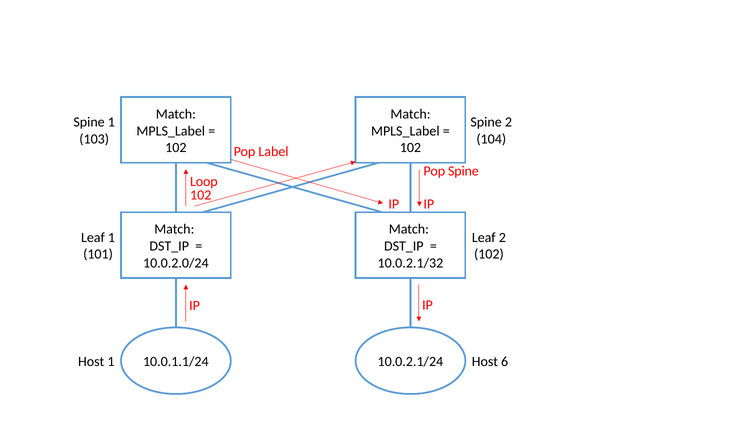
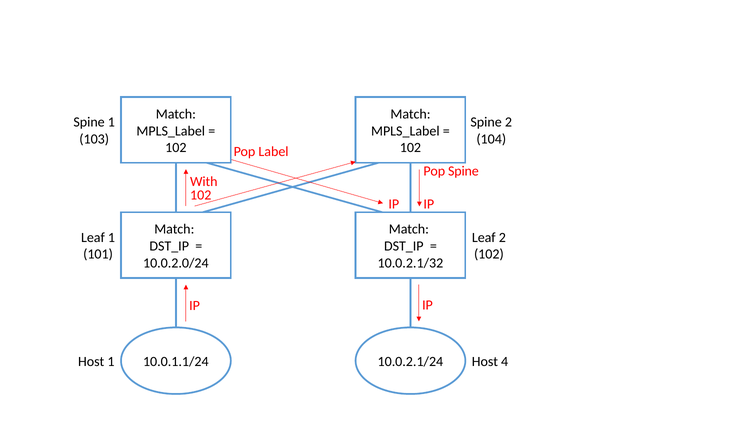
Loop: Loop -> With
6: 6 -> 4
